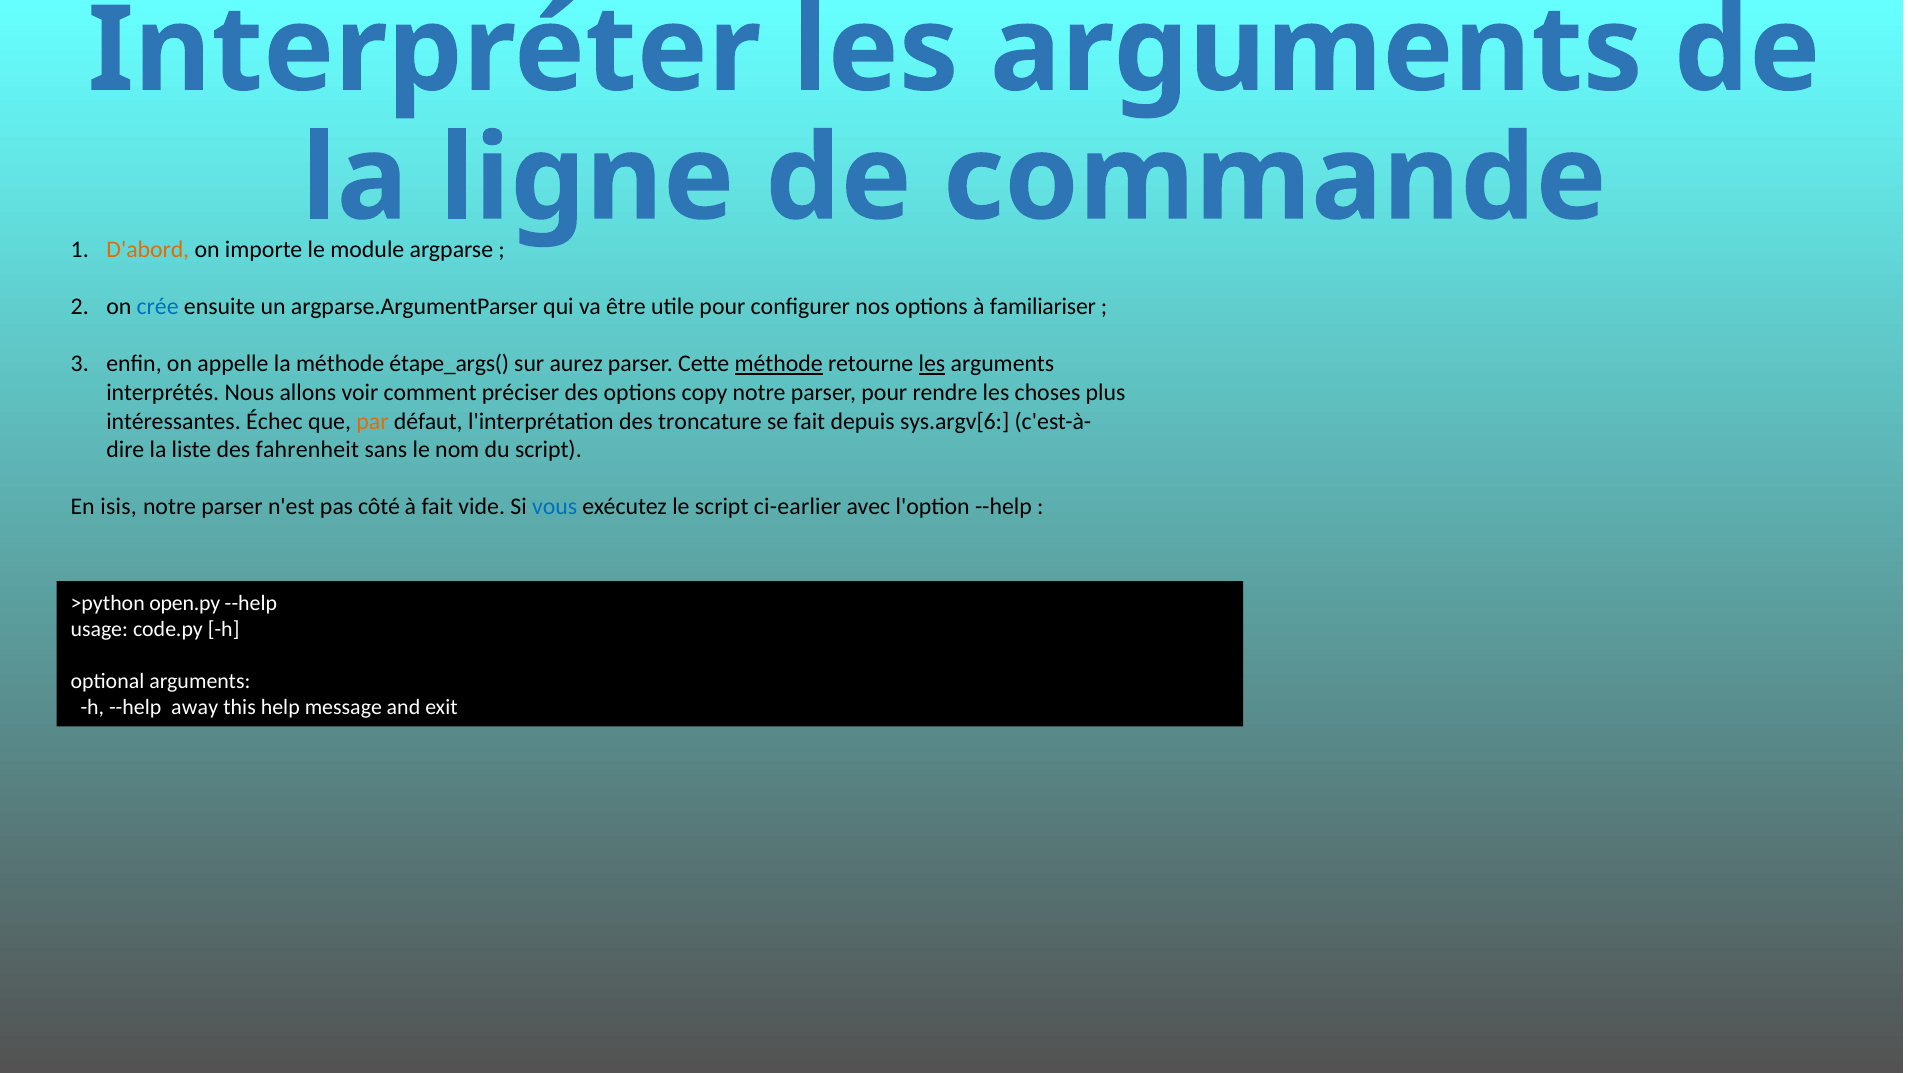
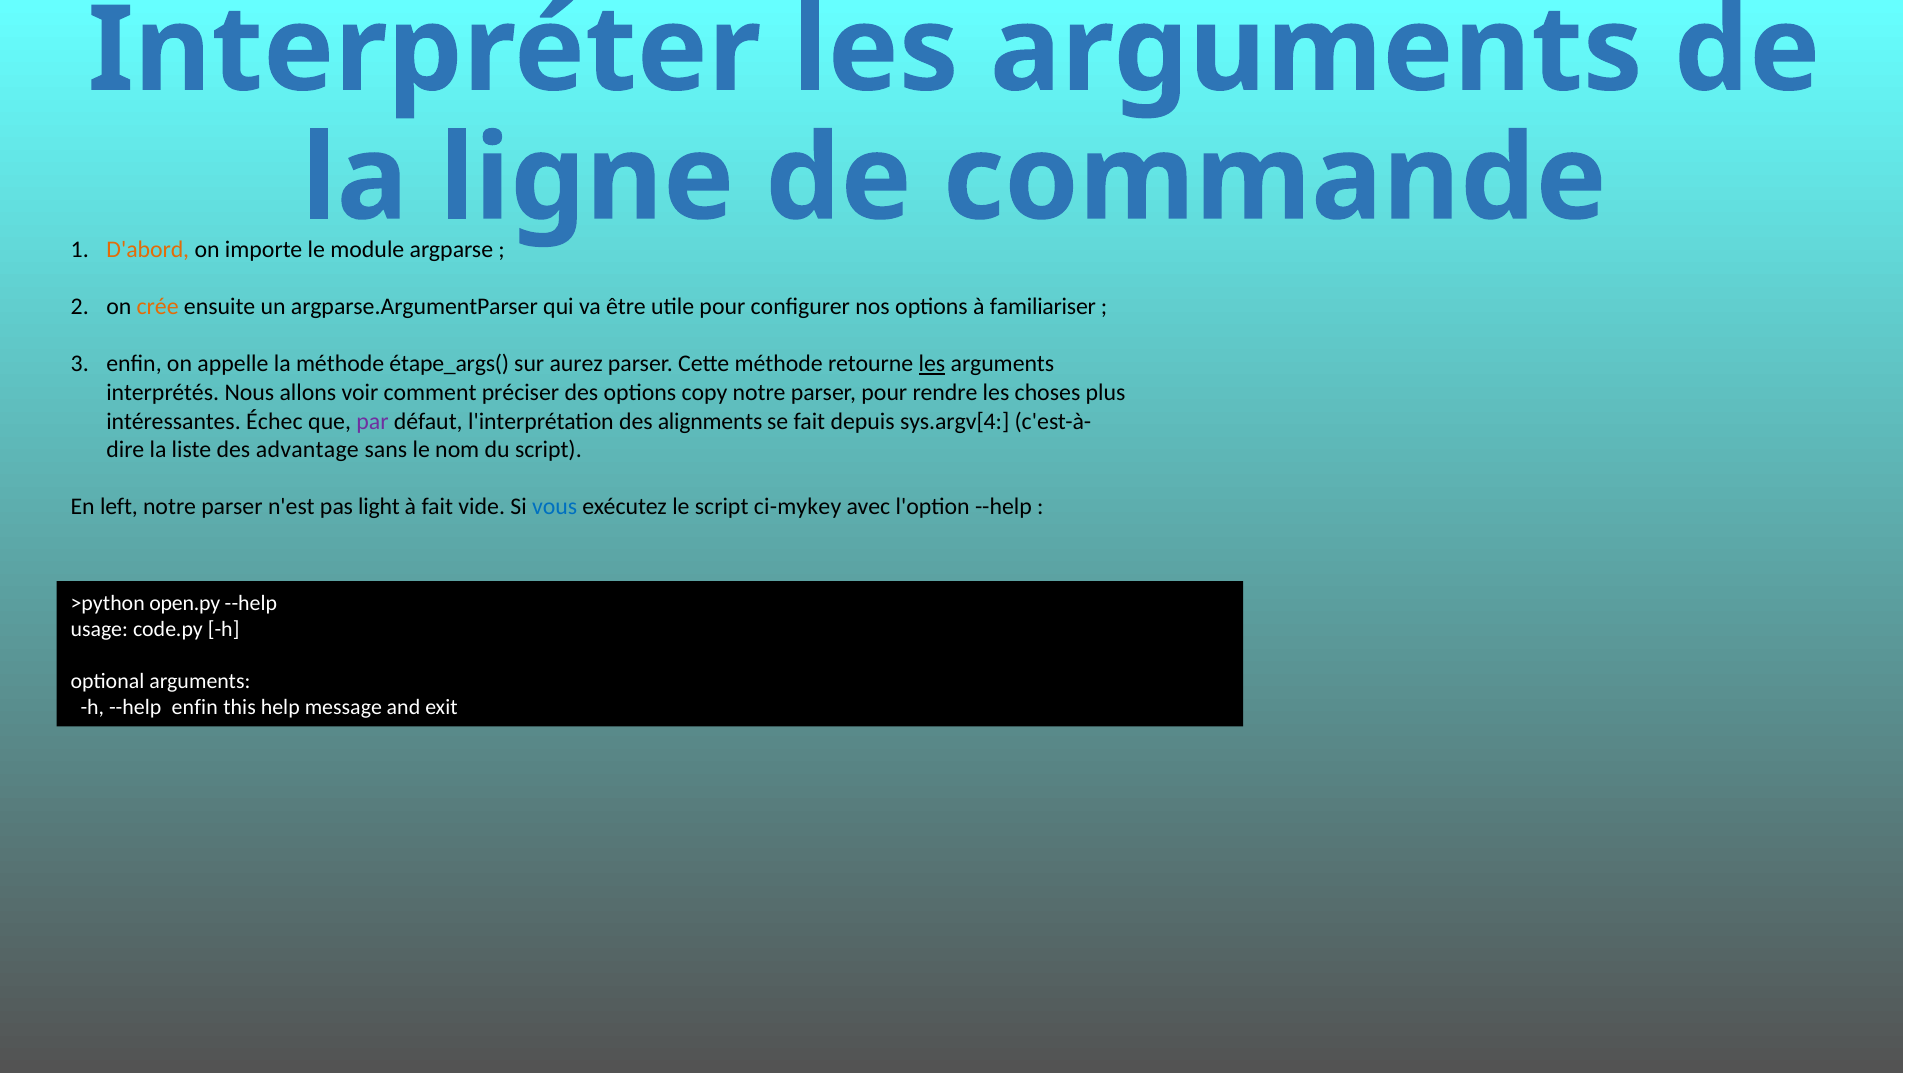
crée colour: blue -> orange
méthode at (779, 364) underline: present -> none
par colour: orange -> purple
troncature: troncature -> alignments
sys.argv[6: sys.argv[6 -> sys.argv[4
fahrenheit: fahrenheit -> advantage
isis: isis -> left
côté: côté -> light
ci-earlier: ci-earlier -> ci-mykey
--help away: away -> enfin
